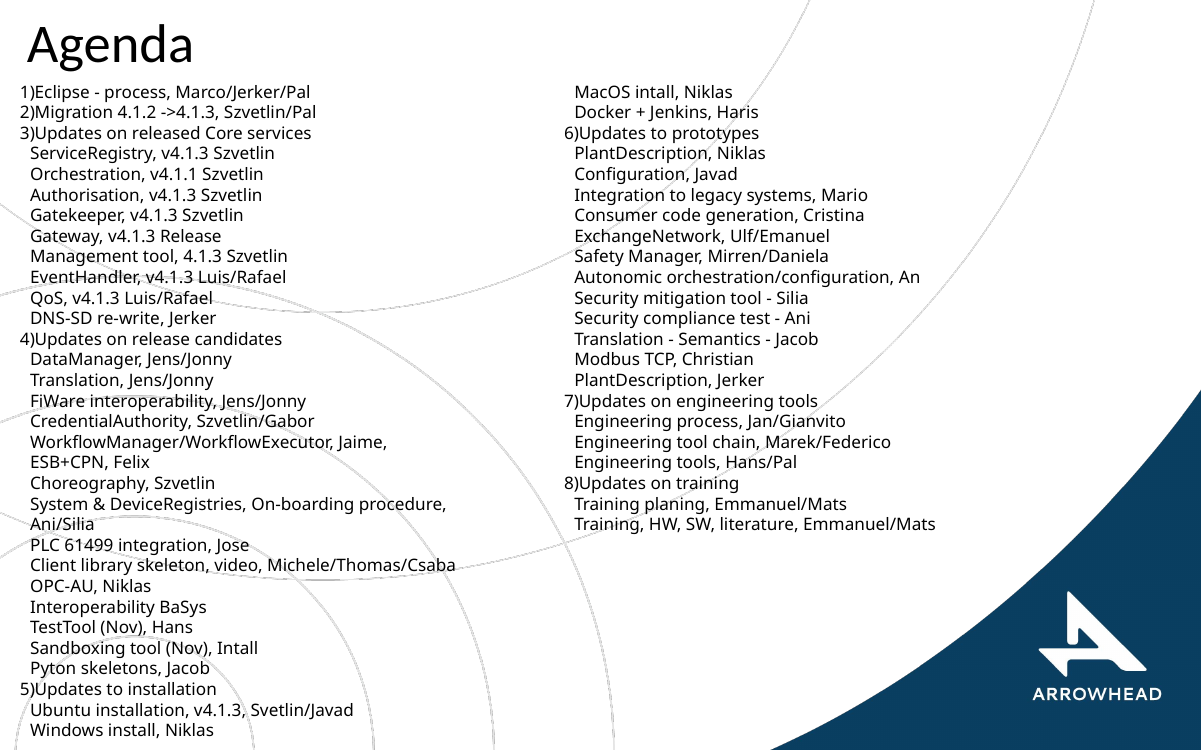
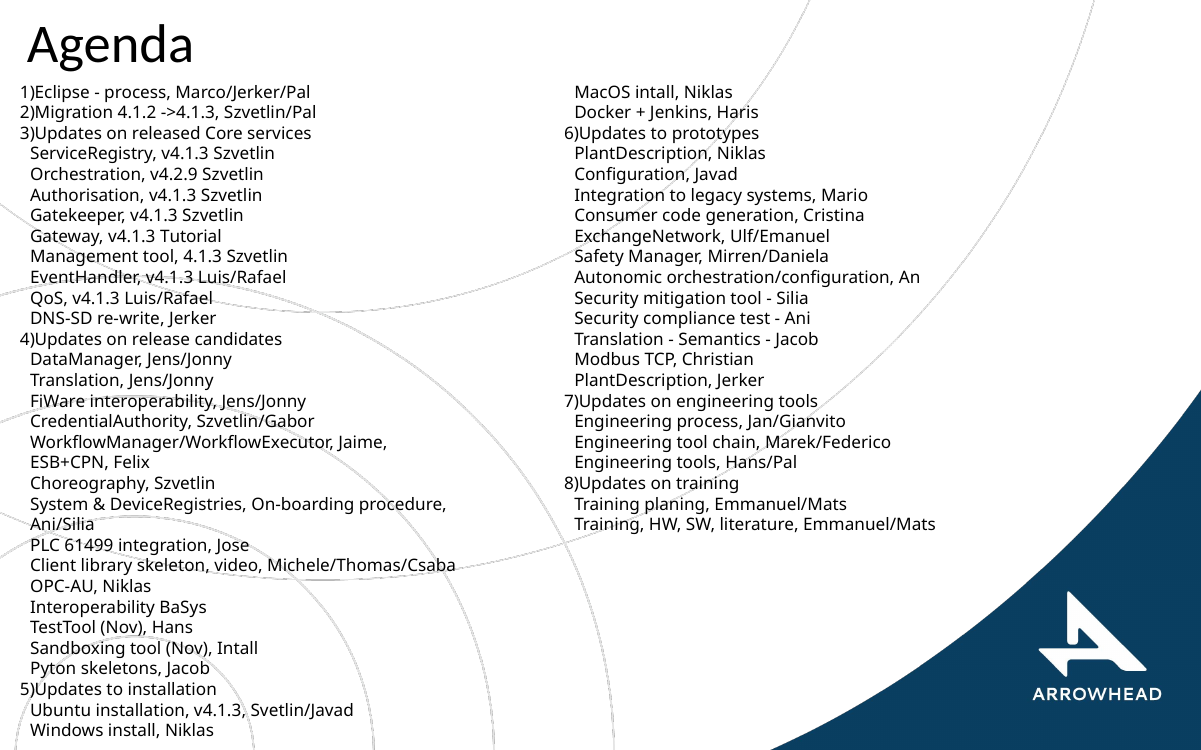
v4.1.1: v4.1.1 -> v4.2.9
v4.1.3 Release: Release -> Tutorial
